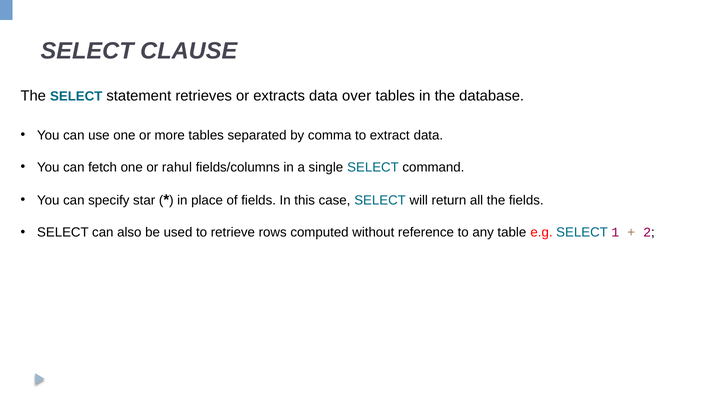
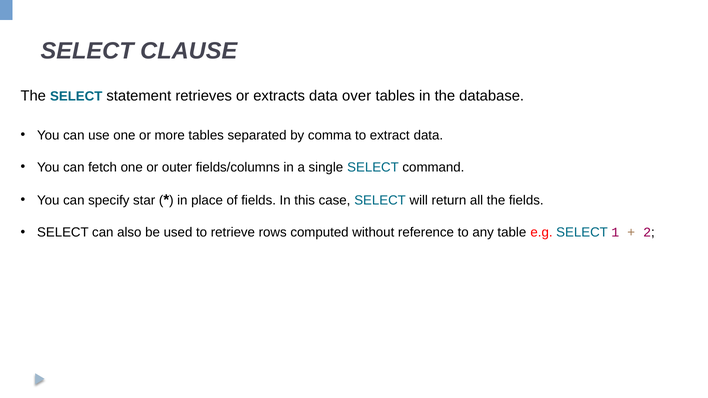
rahul: rahul -> outer
